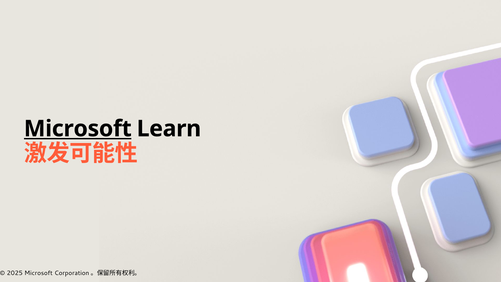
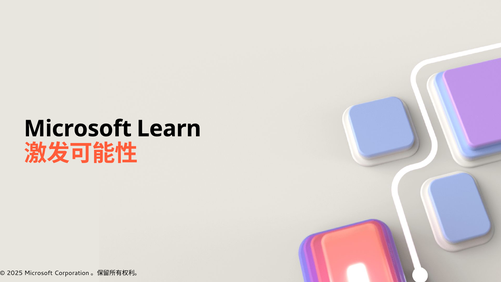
Microsoft at (78, 129) underline: present -> none
